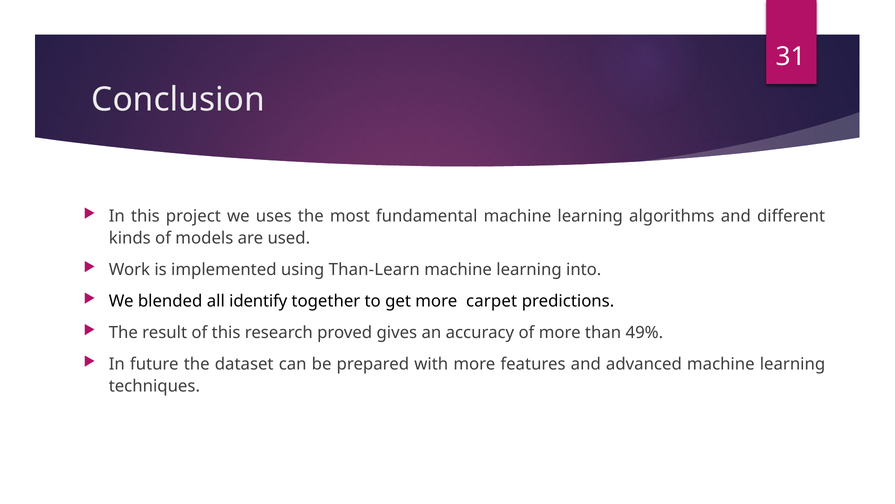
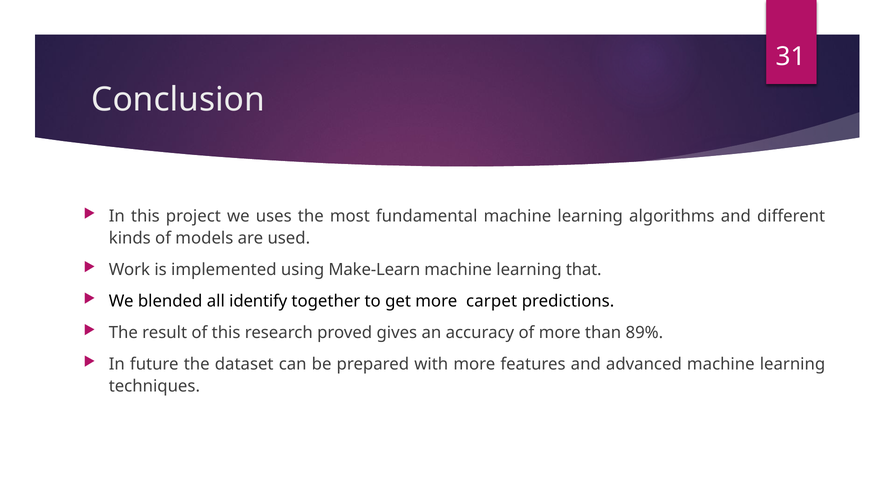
Than-Learn: Than-Learn -> Make-Learn
into: into -> that
49%: 49% -> 89%
